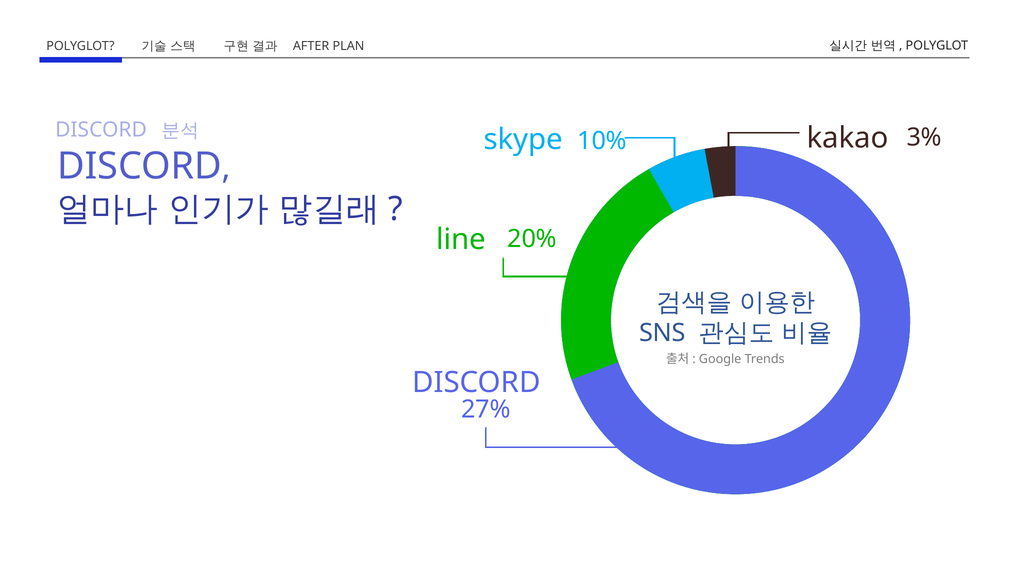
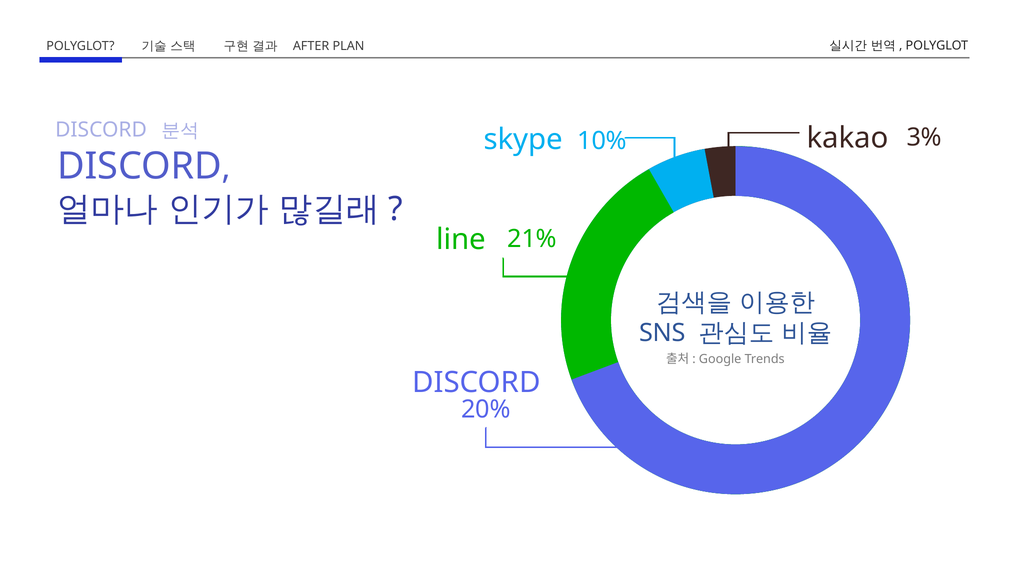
20%: 20% -> 21%
27%: 27% -> 20%
